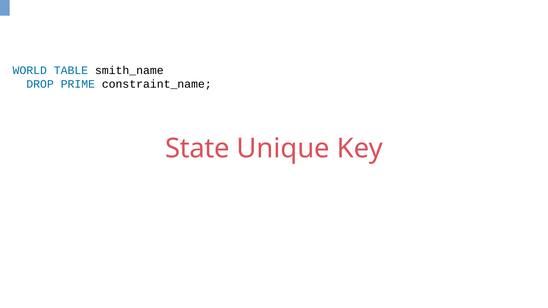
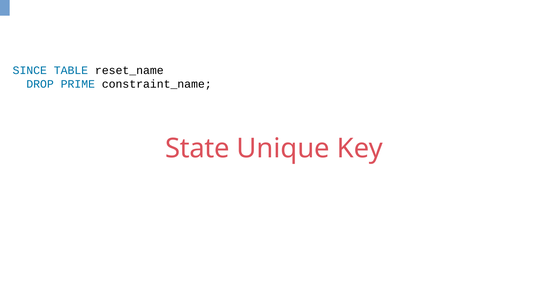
WORLD: WORLD -> SINCE
smith_name: smith_name -> reset_name
